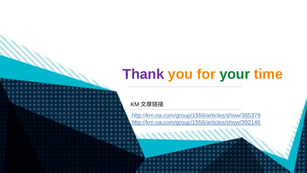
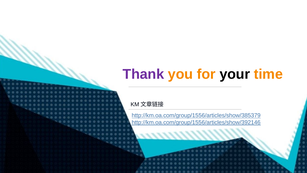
your colour: green -> black
